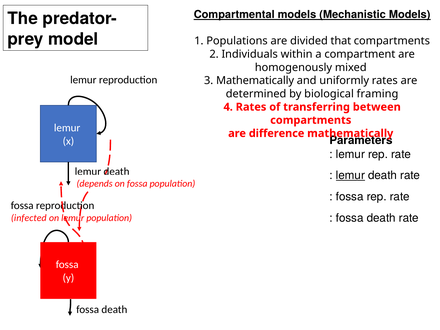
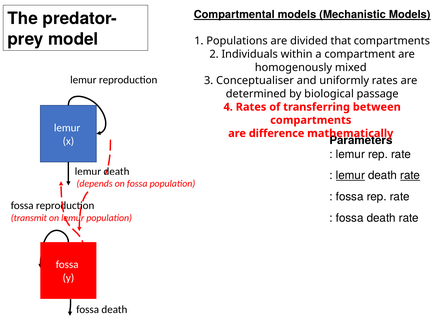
3 Mathematically: Mathematically -> Conceptualiser
framing: framing -> passage
rate at (410, 175) underline: none -> present
infected: infected -> transmit
